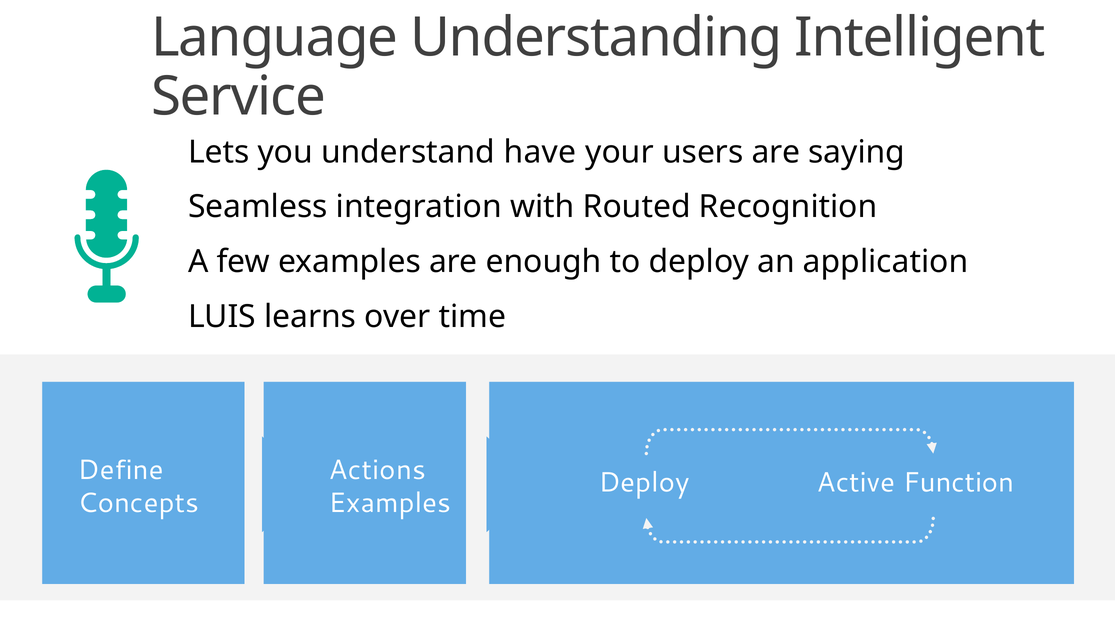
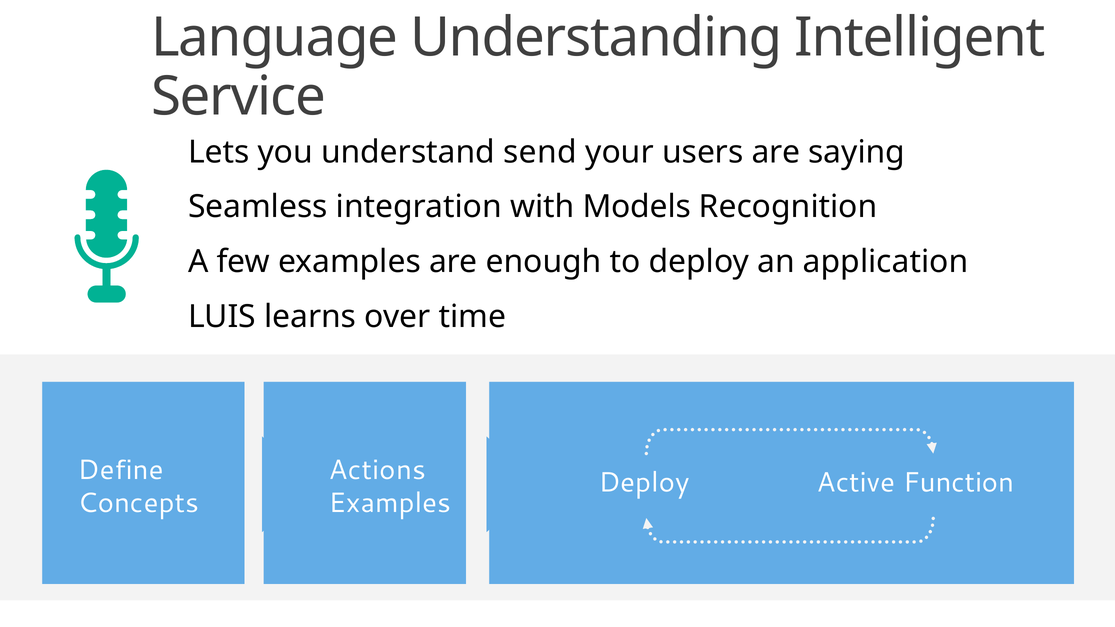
have: have -> send
Routed: Routed -> Models
